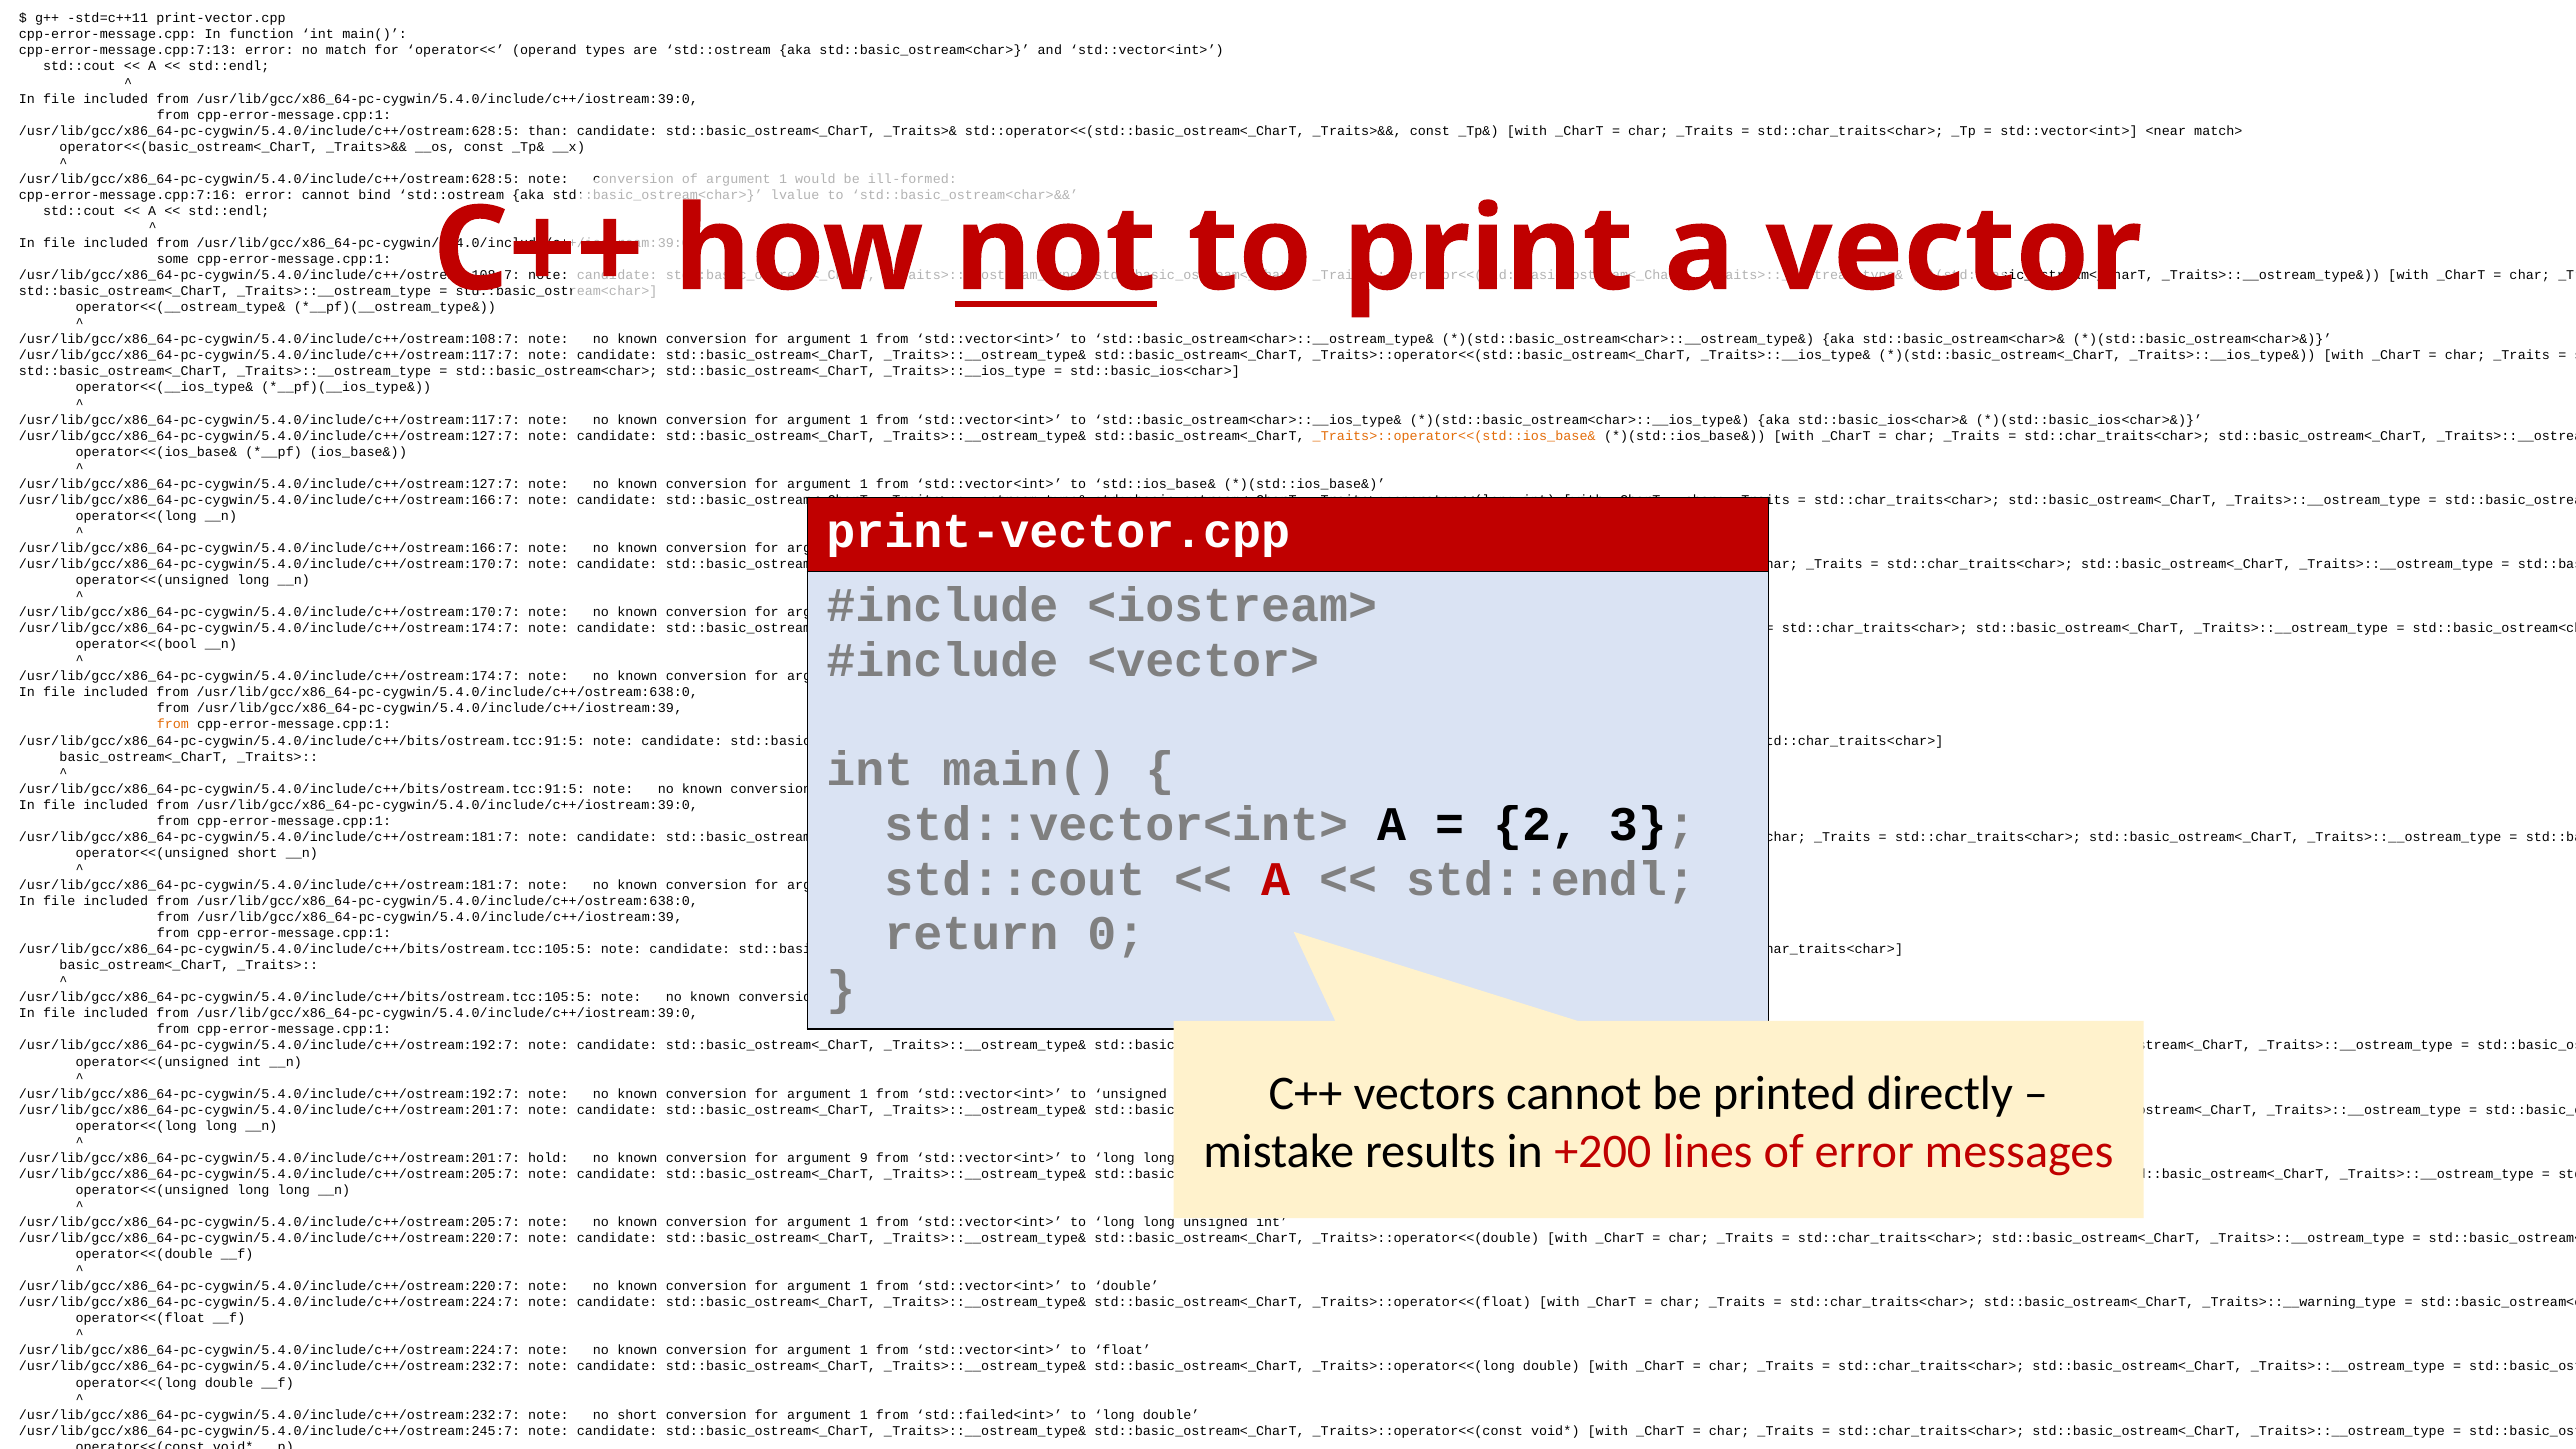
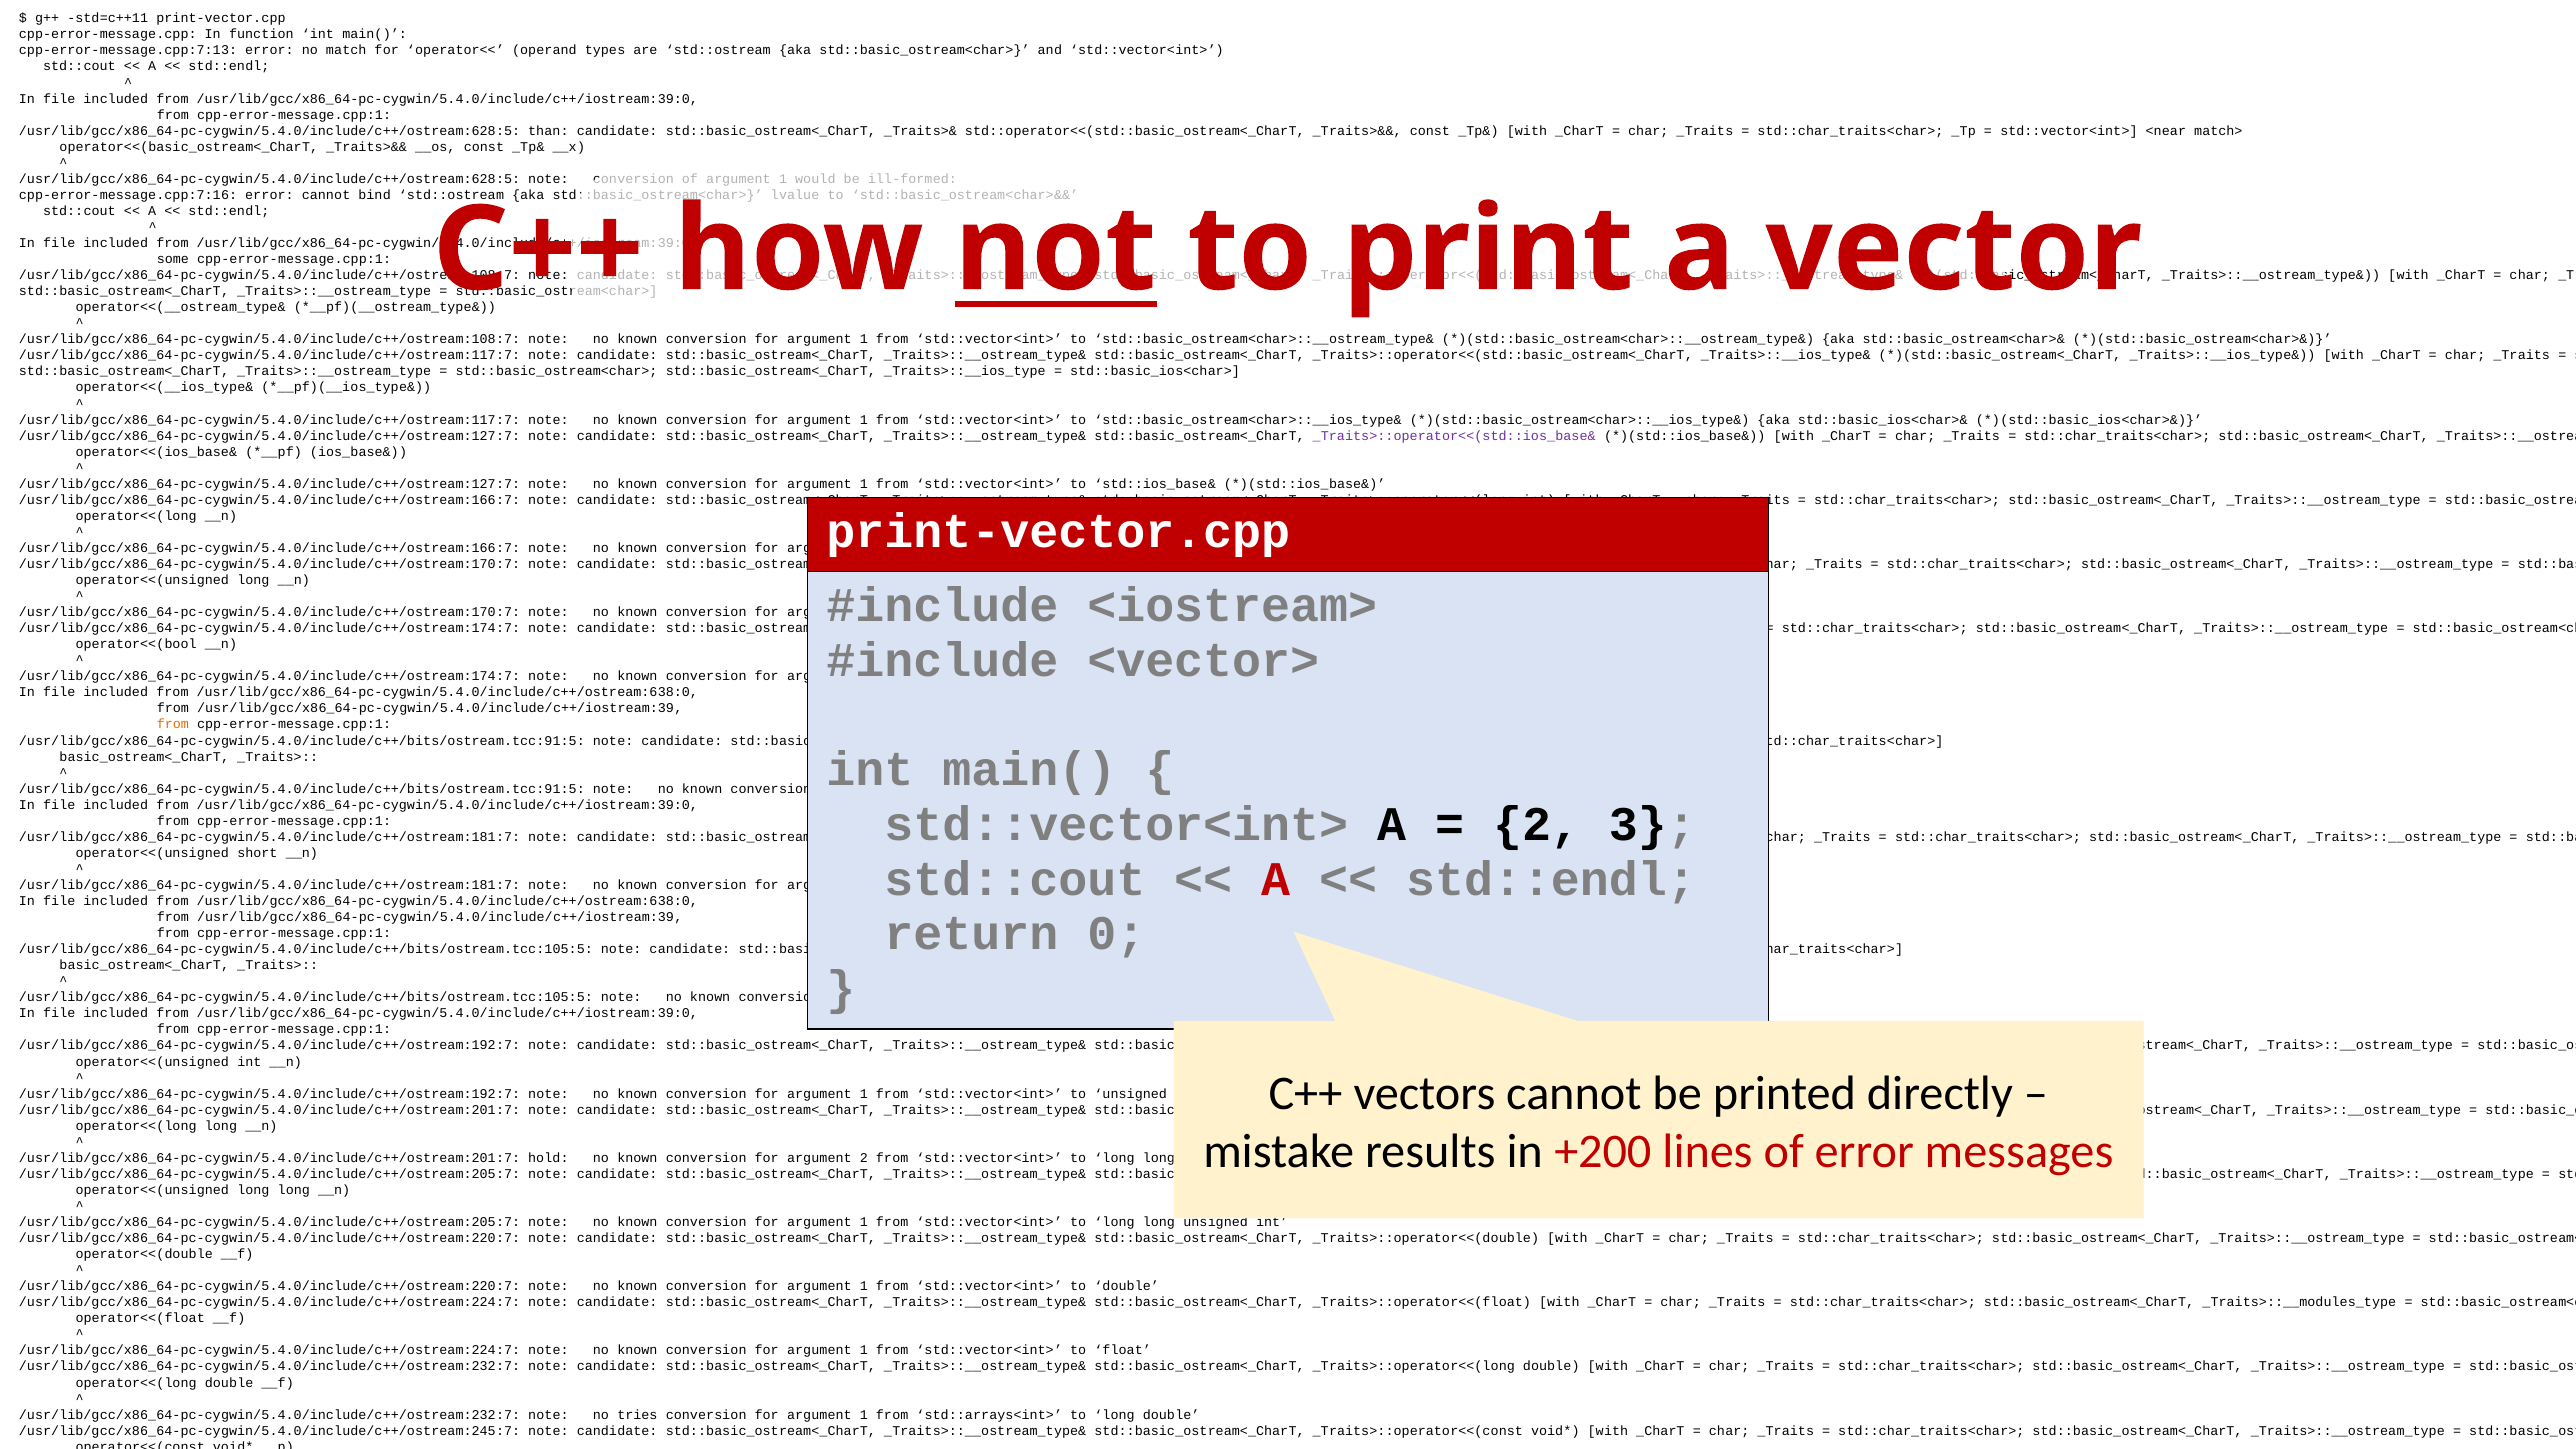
_Traits>::operator<<(std::ios_base& colour: orange -> purple
argument 9: 9 -> 2
_Traits>::__warning_type: _Traits>::__warning_type -> _Traits>::__modules_type
no short: short -> tries
std::failed<int>: std::failed<int> -> std::arrays<int>
